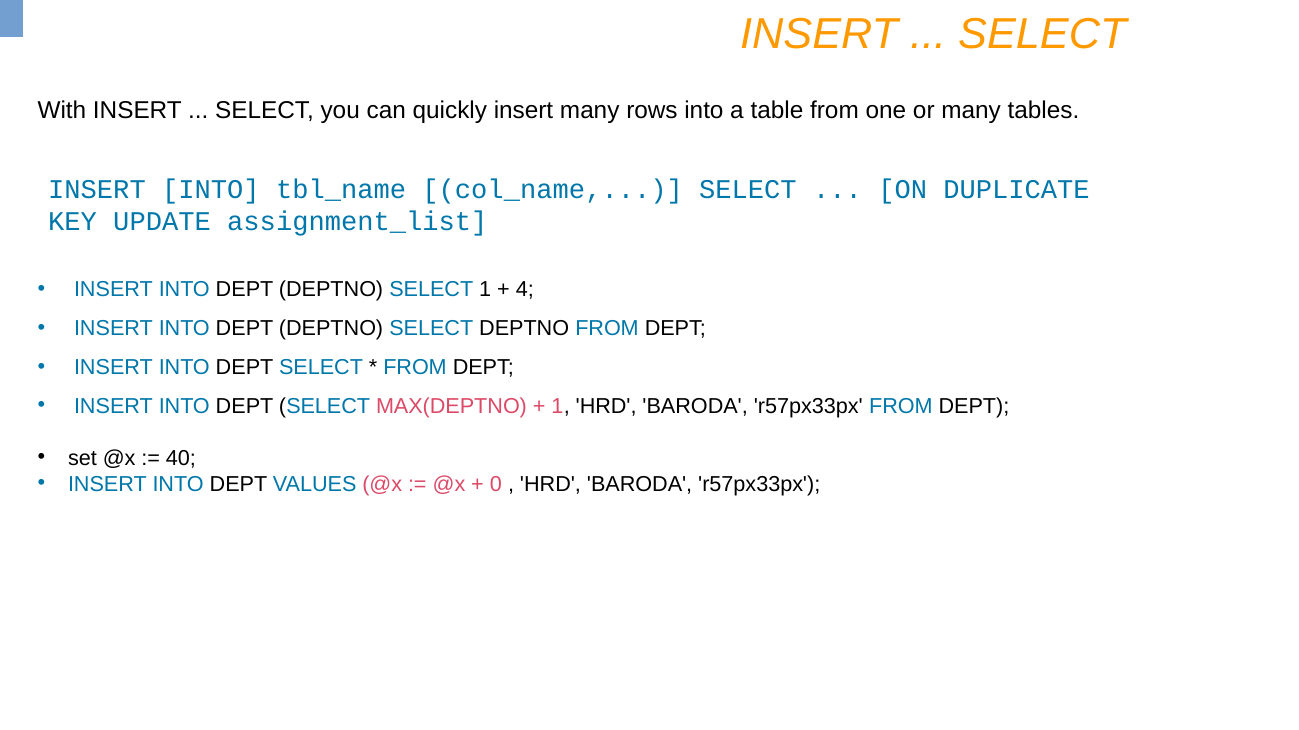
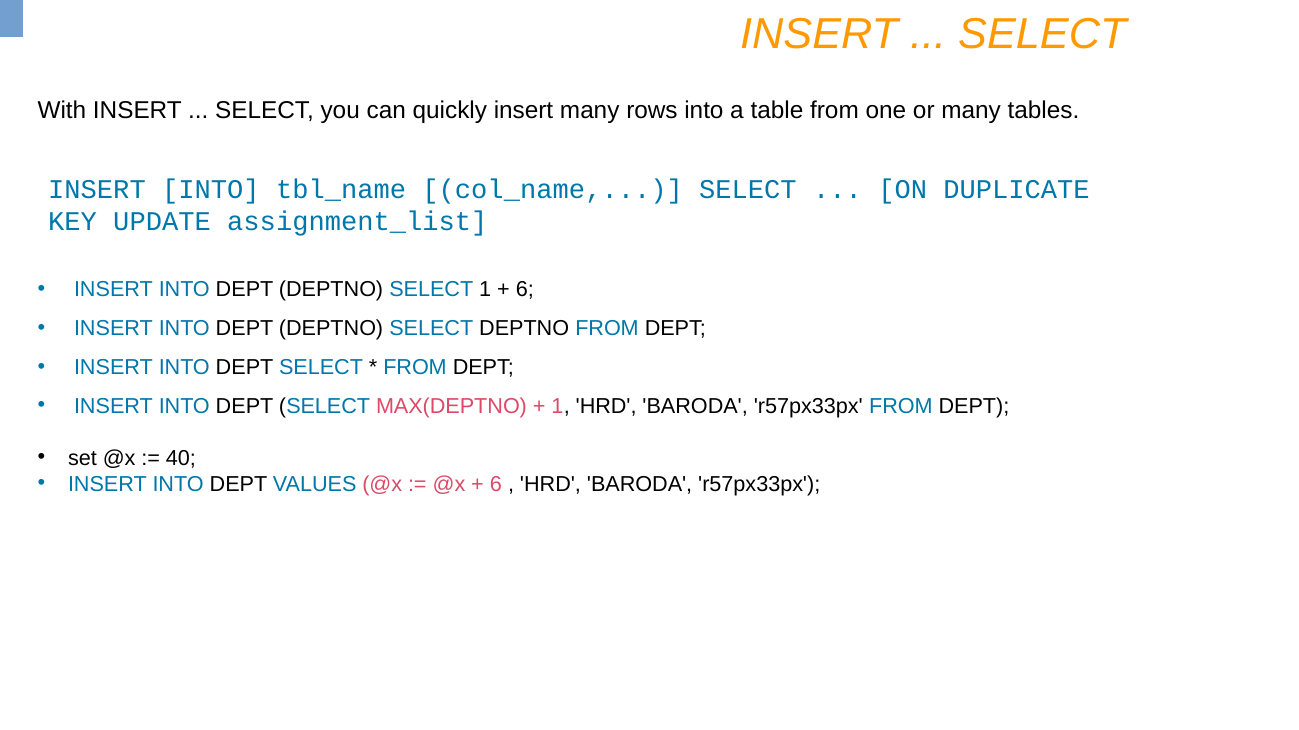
4 at (525, 290): 4 -> 6
0 at (496, 484): 0 -> 6
